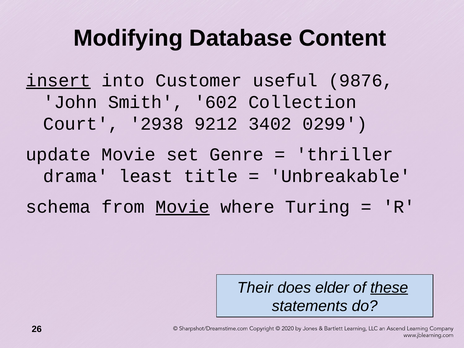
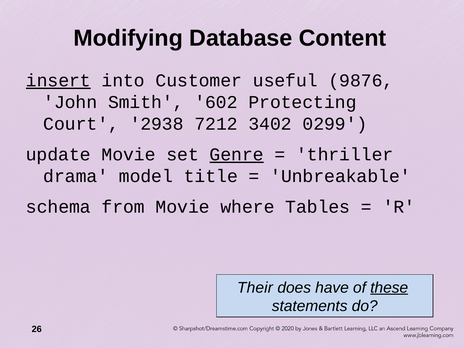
Collection: Collection -> Protecting
9212: 9212 -> 7212
Genre underline: none -> present
least: least -> model
Movie at (183, 207) underline: present -> none
Turing: Turing -> Tables
elder: elder -> have
